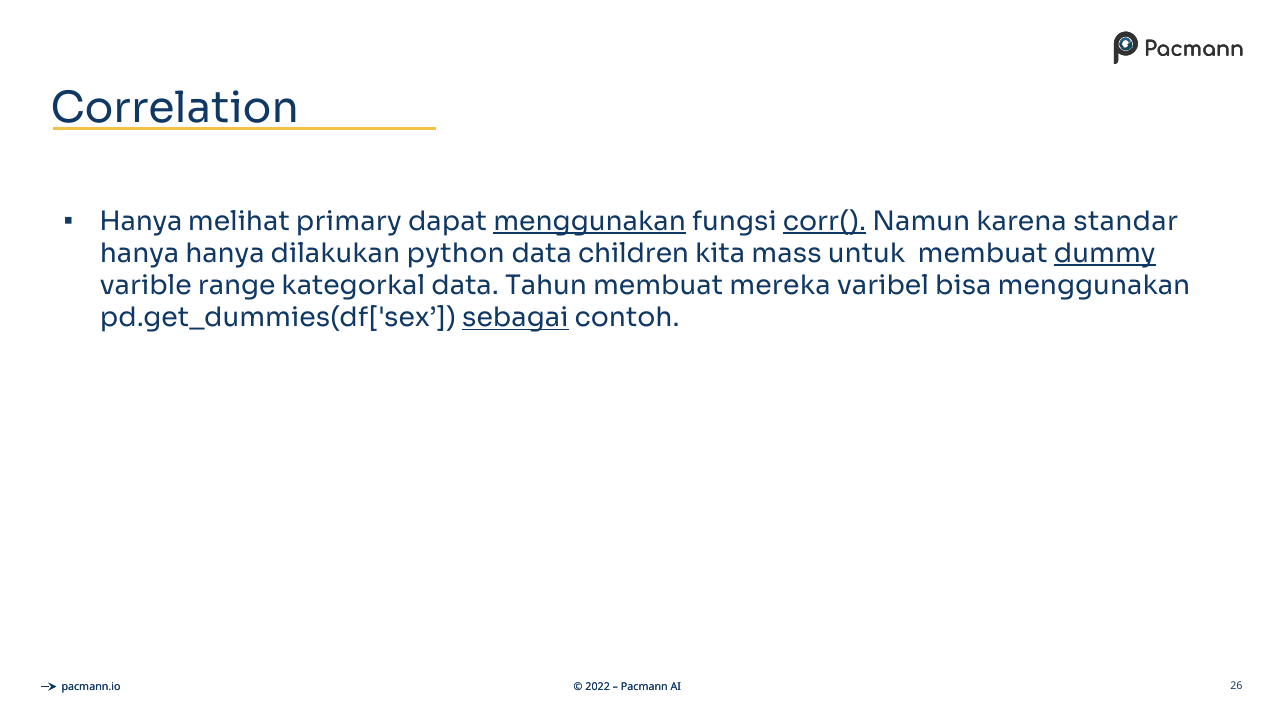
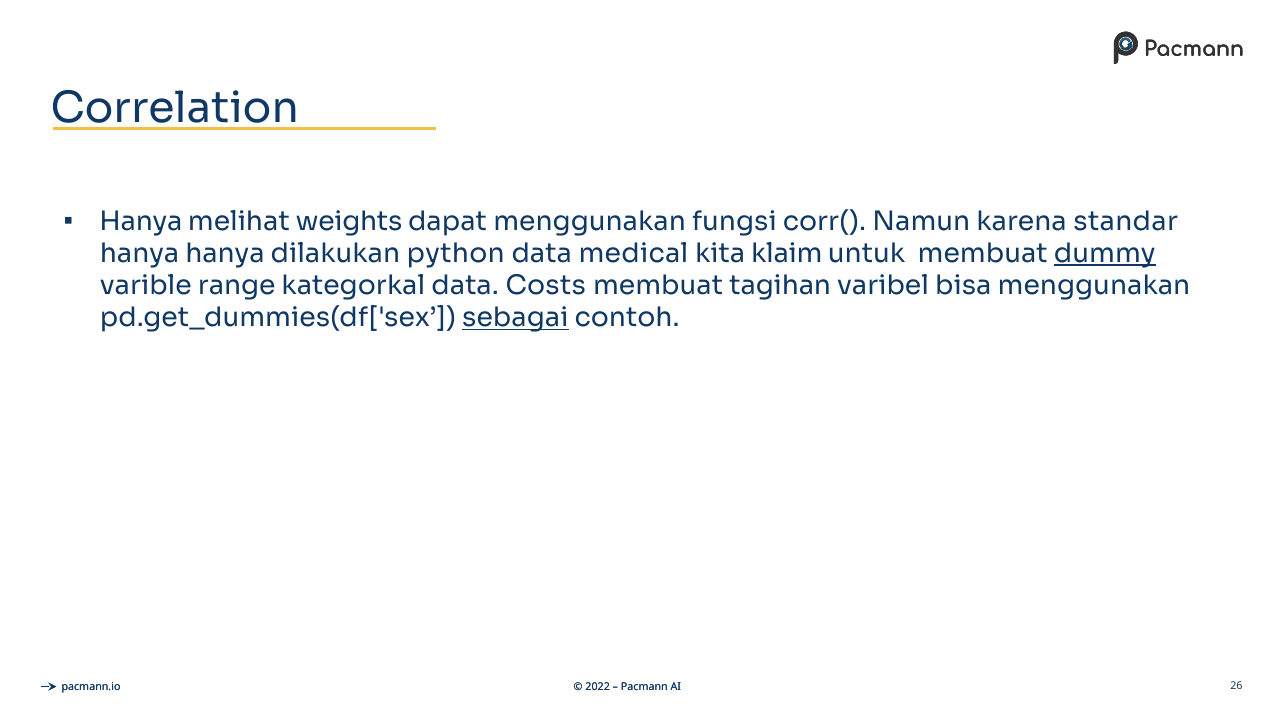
primary: primary -> weights
menggunakan at (590, 222) underline: present -> none
corr( underline: present -> none
children: children -> medical
mass: mass -> klaim
Tahun: Tahun -> Costs
mereka: mereka -> tagihan
